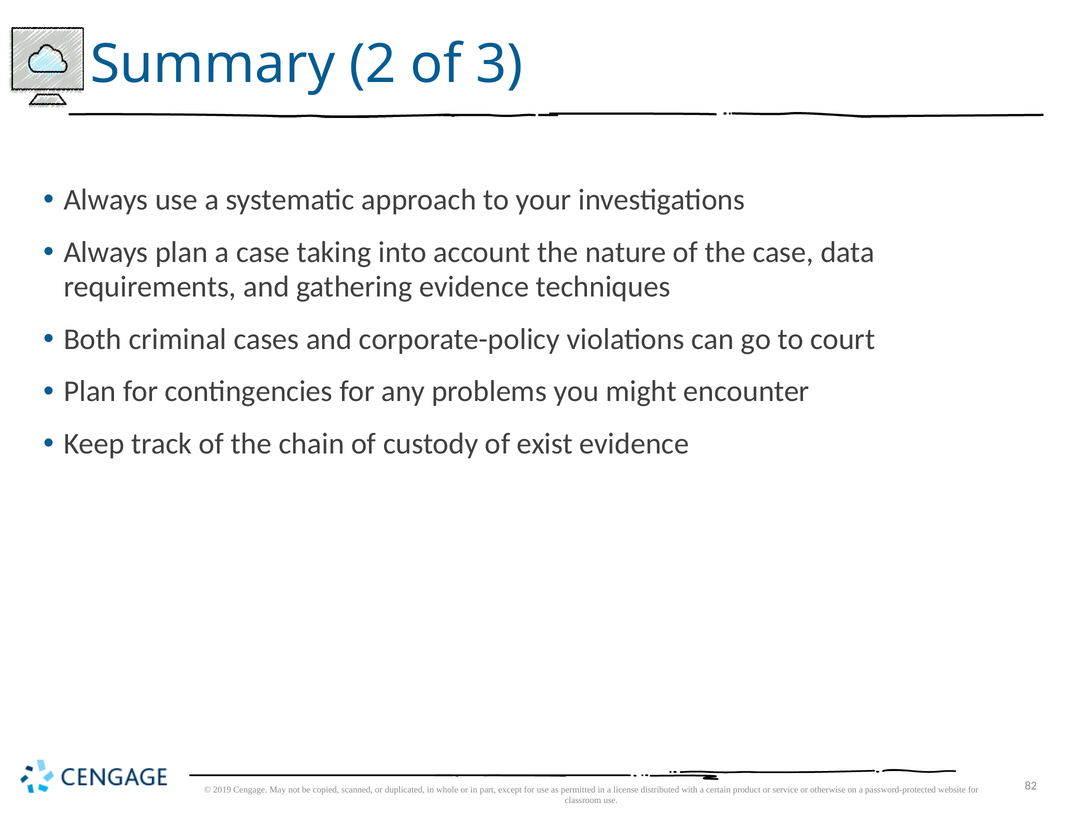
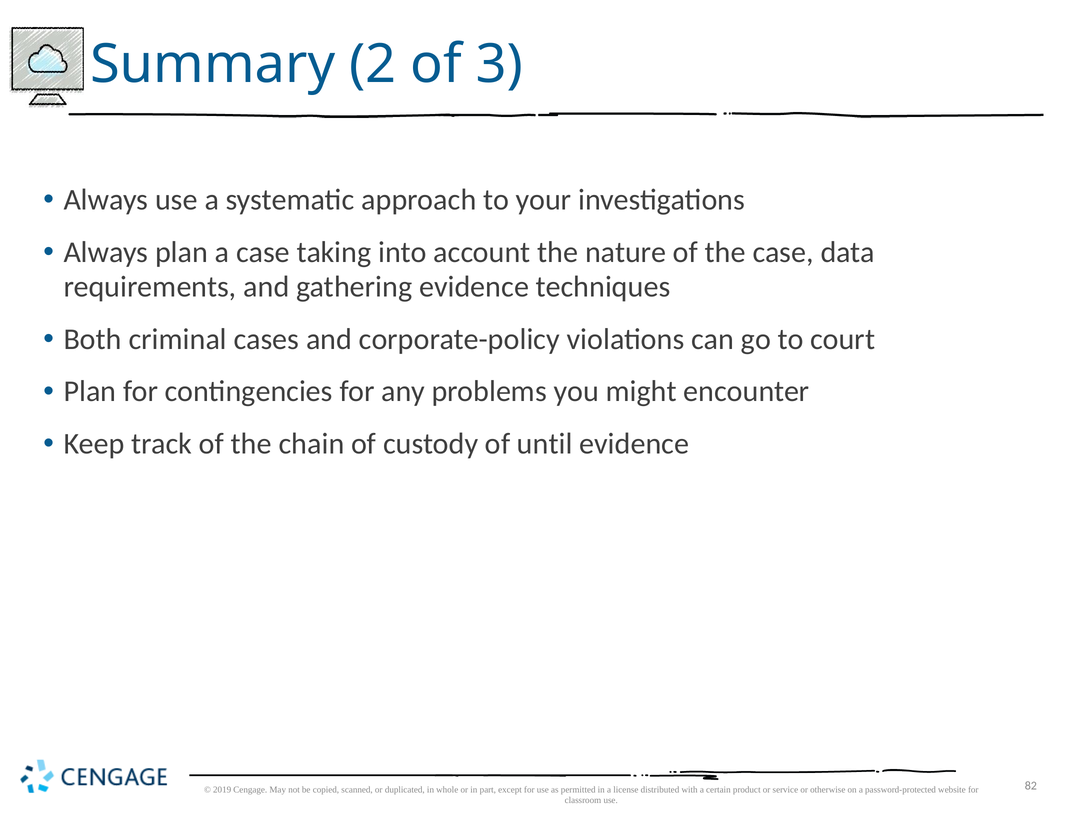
exist: exist -> until
